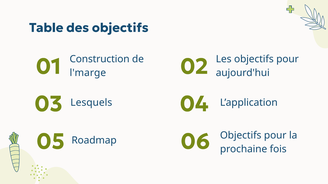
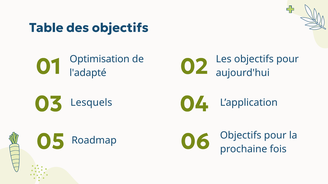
Construction: Construction -> Optimisation
l'marge: l'marge -> l'adapté
